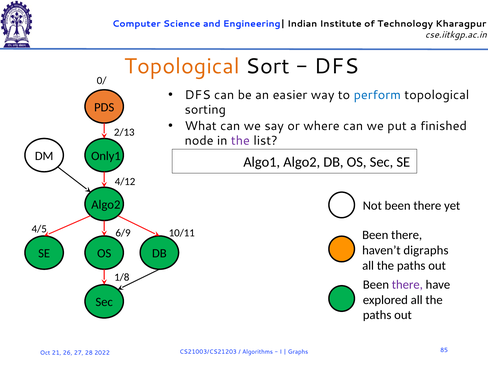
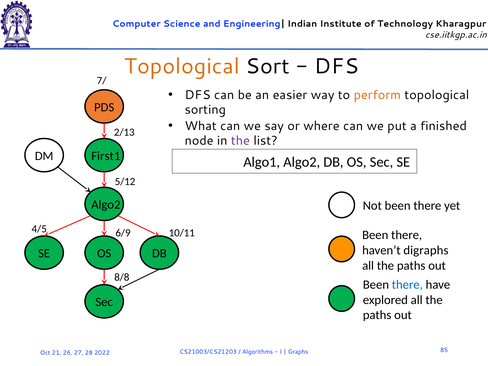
0/: 0/ -> 7/
perform colour: blue -> orange
Only1: Only1 -> First1
4/12: 4/12 -> 5/12
1/8: 1/8 -> 8/8
there at (407, 285) colour: purple -> blue
